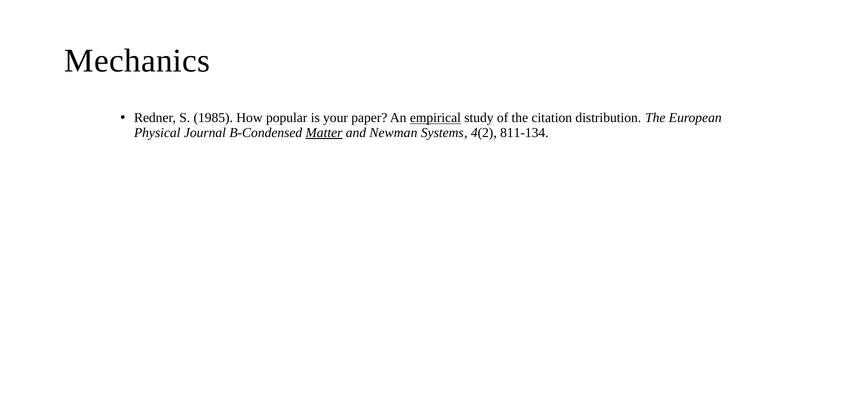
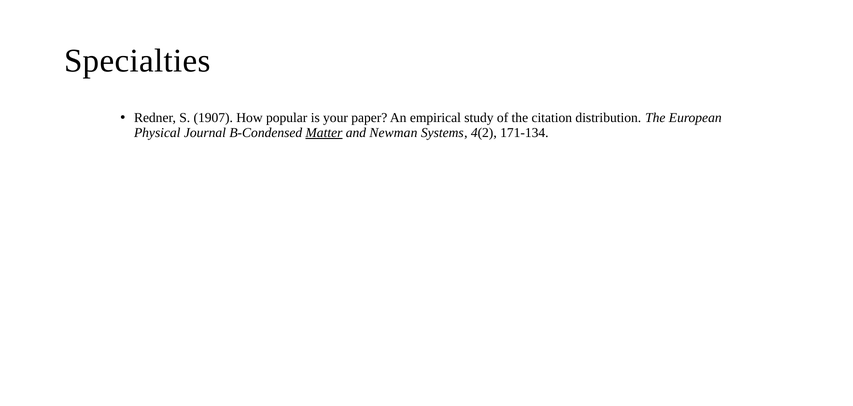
Mechanics: Mechanics -> Specialties
1985: 1985 -> 1907
empirical underline: present -> none
811-134: 811-134 -> 171-134
